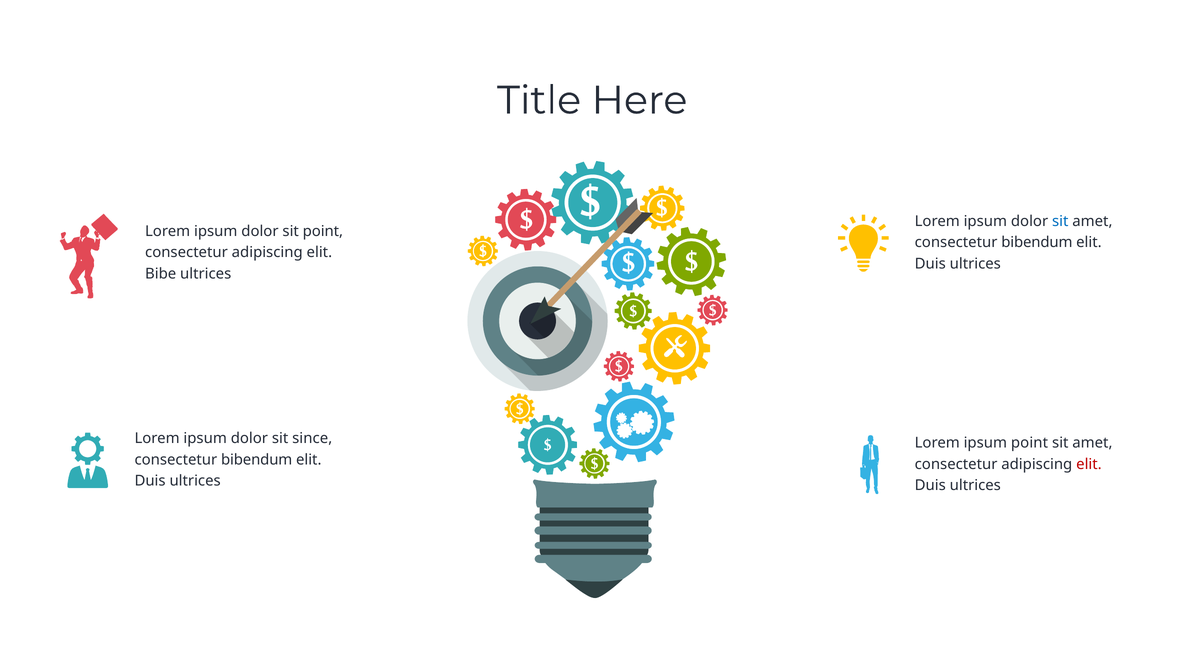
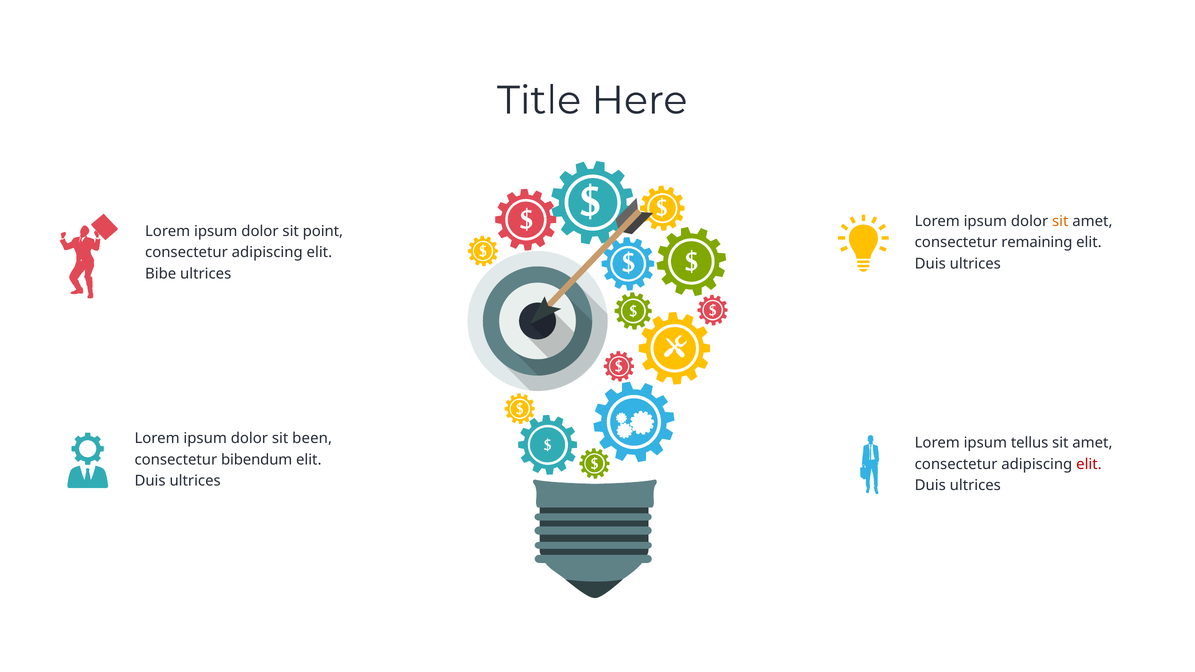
sit at (1060, 221) colour: blue -> orange
bibendum at (1037, 243): bibendum -> remaining
since: since -> been
ipsum point: point -> tellus
